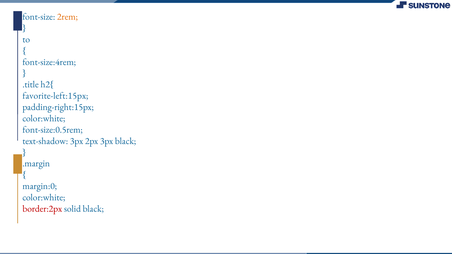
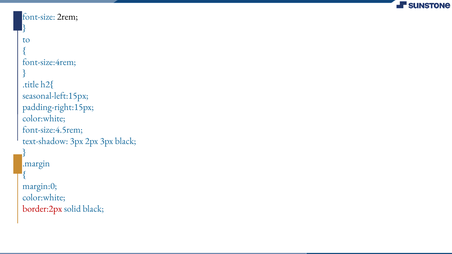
2rem colour: orange -> black
favorite-left:15px: favorite-left:15px -> seasonal-left:15px
font-size:0.5rem: font-size:0.5rem -> font-size:4.5rem
